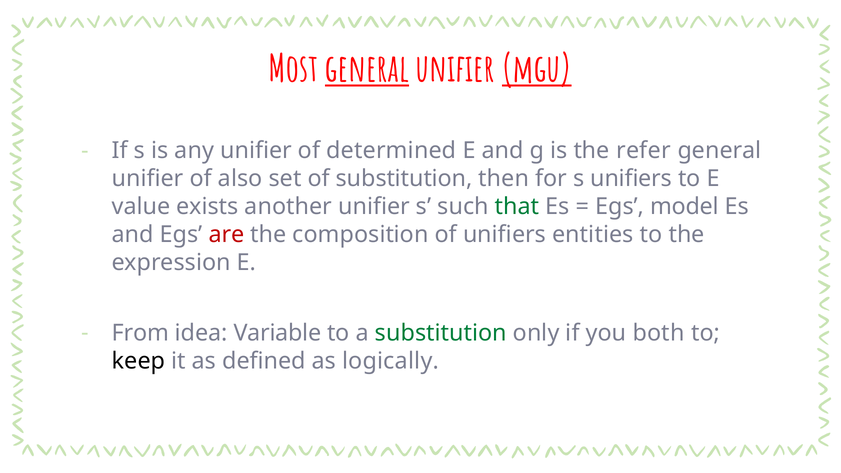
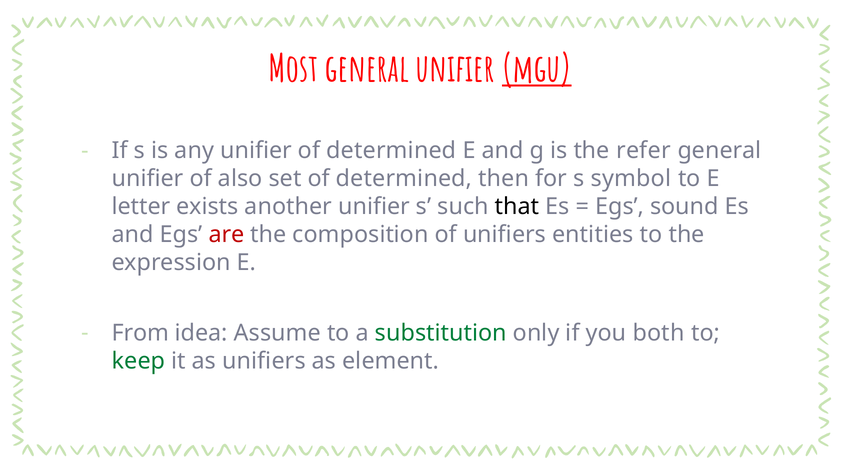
general at (367, 70) underline: present -> none
set of substitution: substitution -> determined
s unifiers: unifiers -> symbol
value: value -> letter
that colour: green -> black
model: model -> sound
Variable: Variable -> Assume
keep colour: black -> green
as defined: defined -> unifiers
logically: logically -> element
